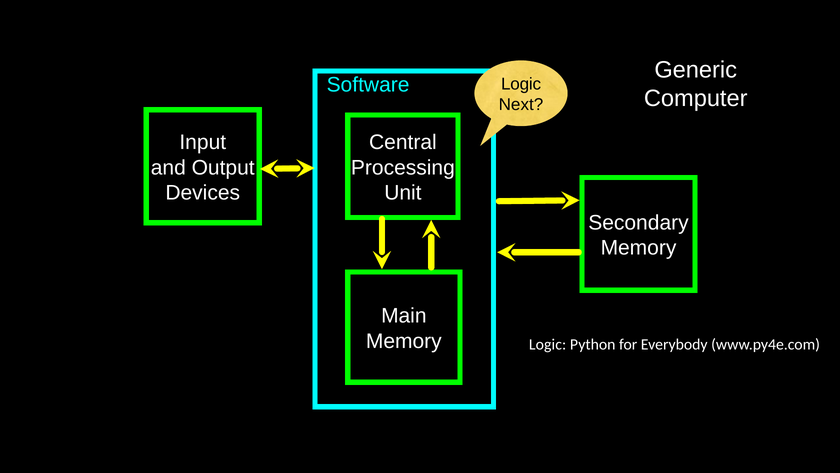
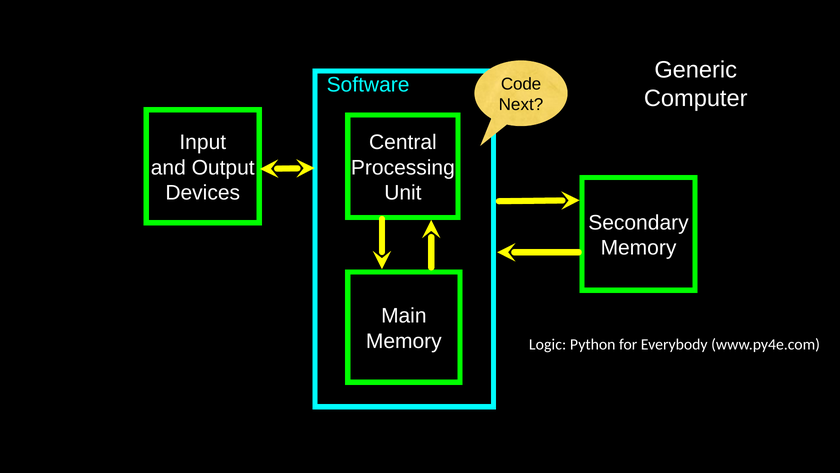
Logic at (521, 84): Logic -> Code
